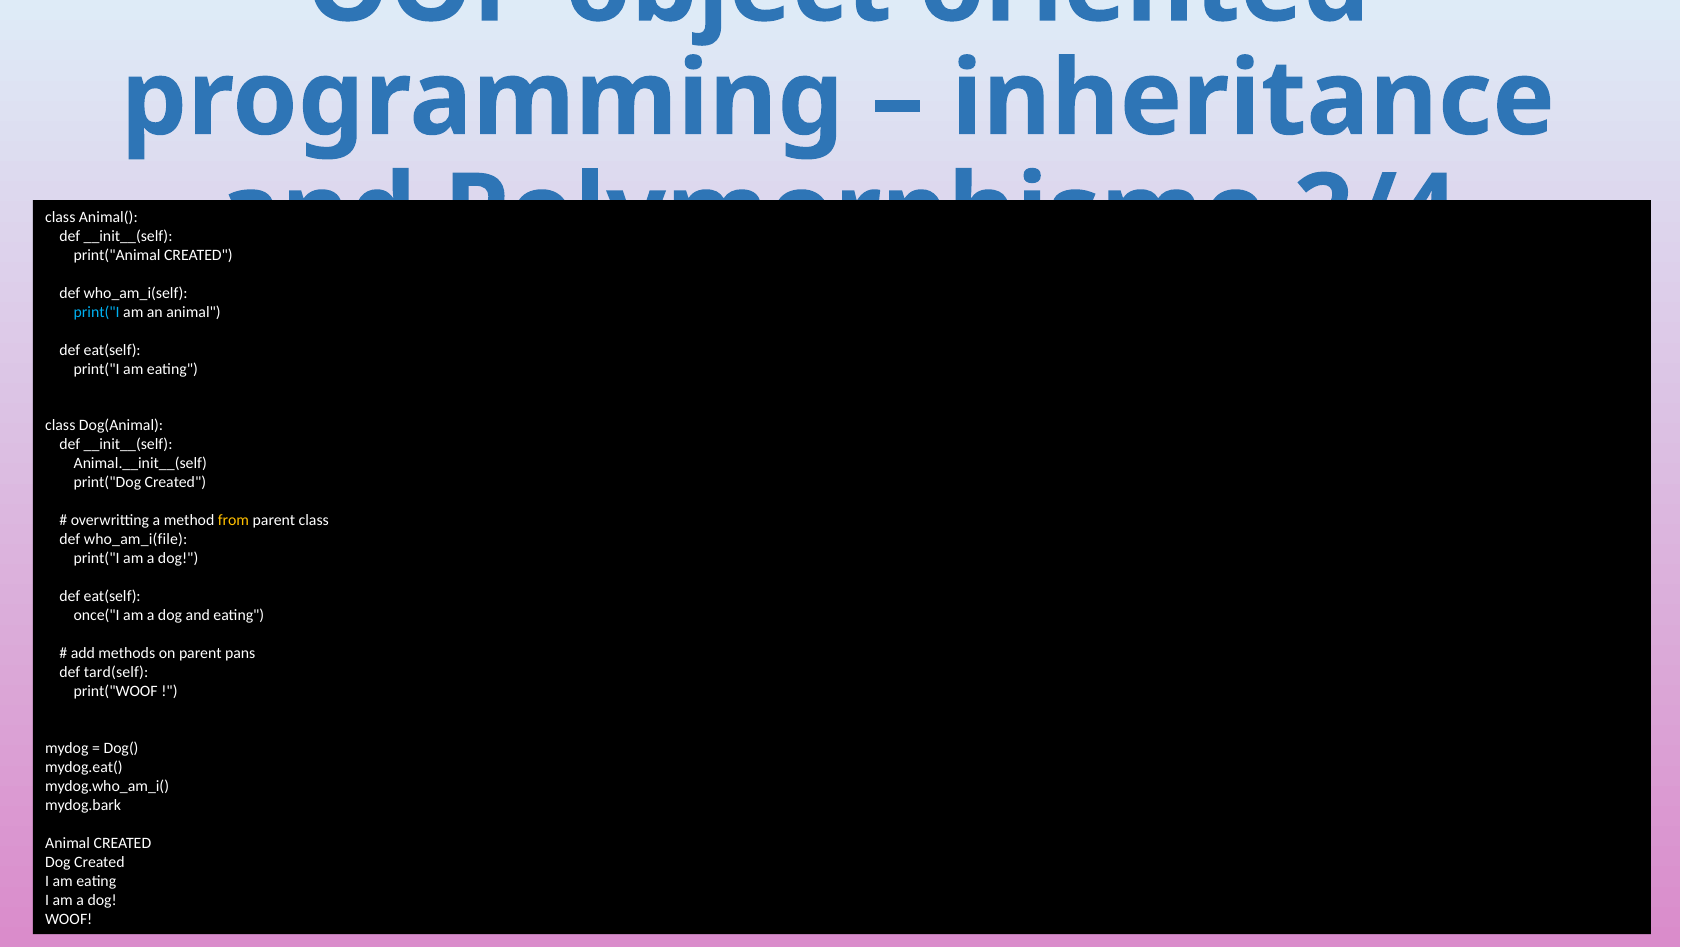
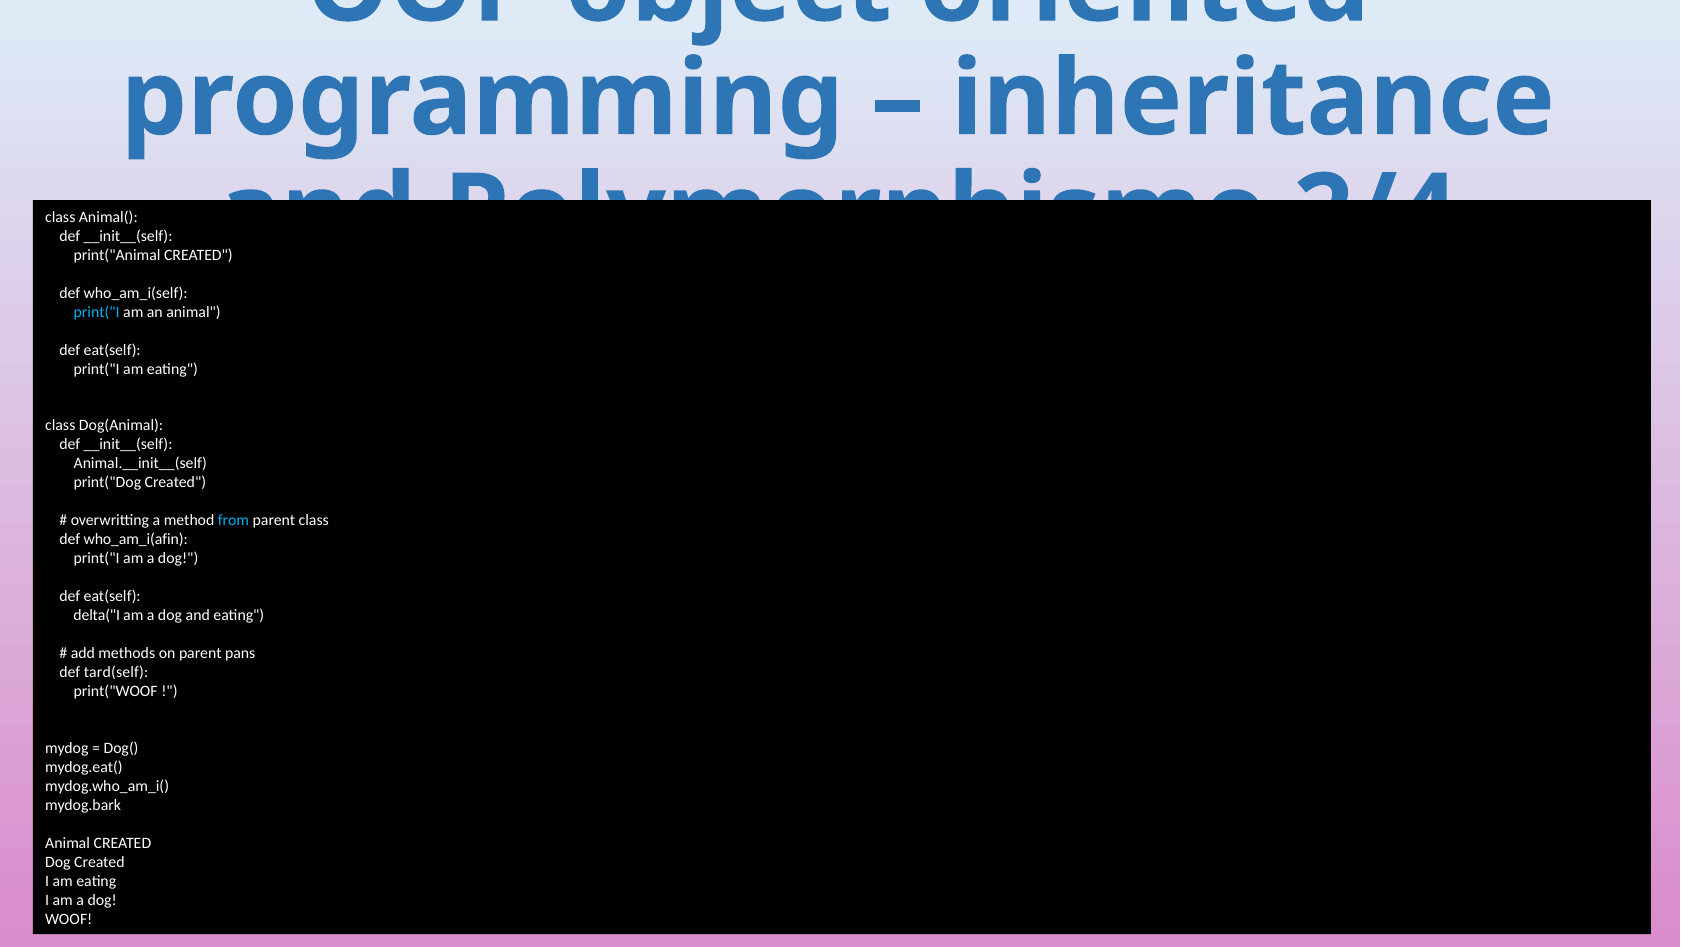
from colour: yellow -> light blue
who_am_i(file: who_am_i(file -> who_am_i(afin
once("I: once("I -> delta("I
